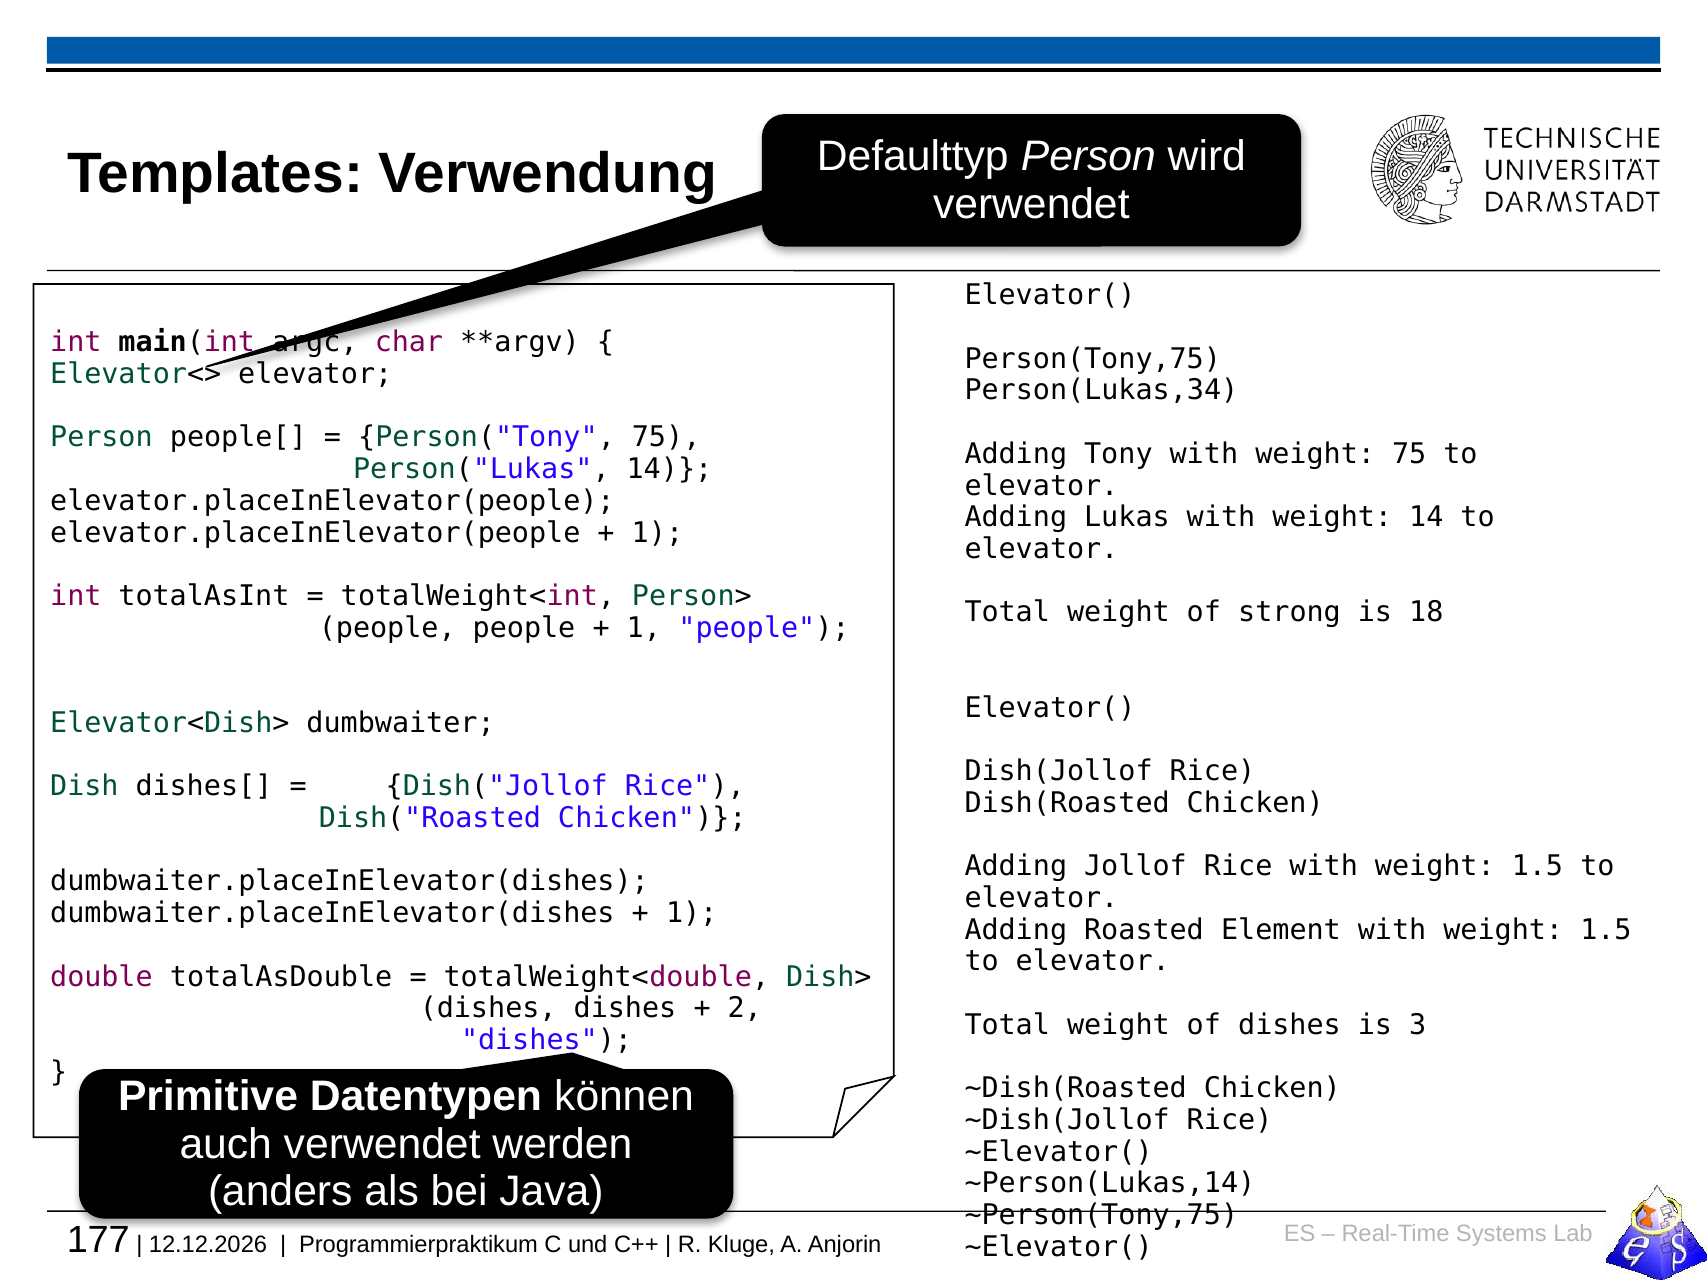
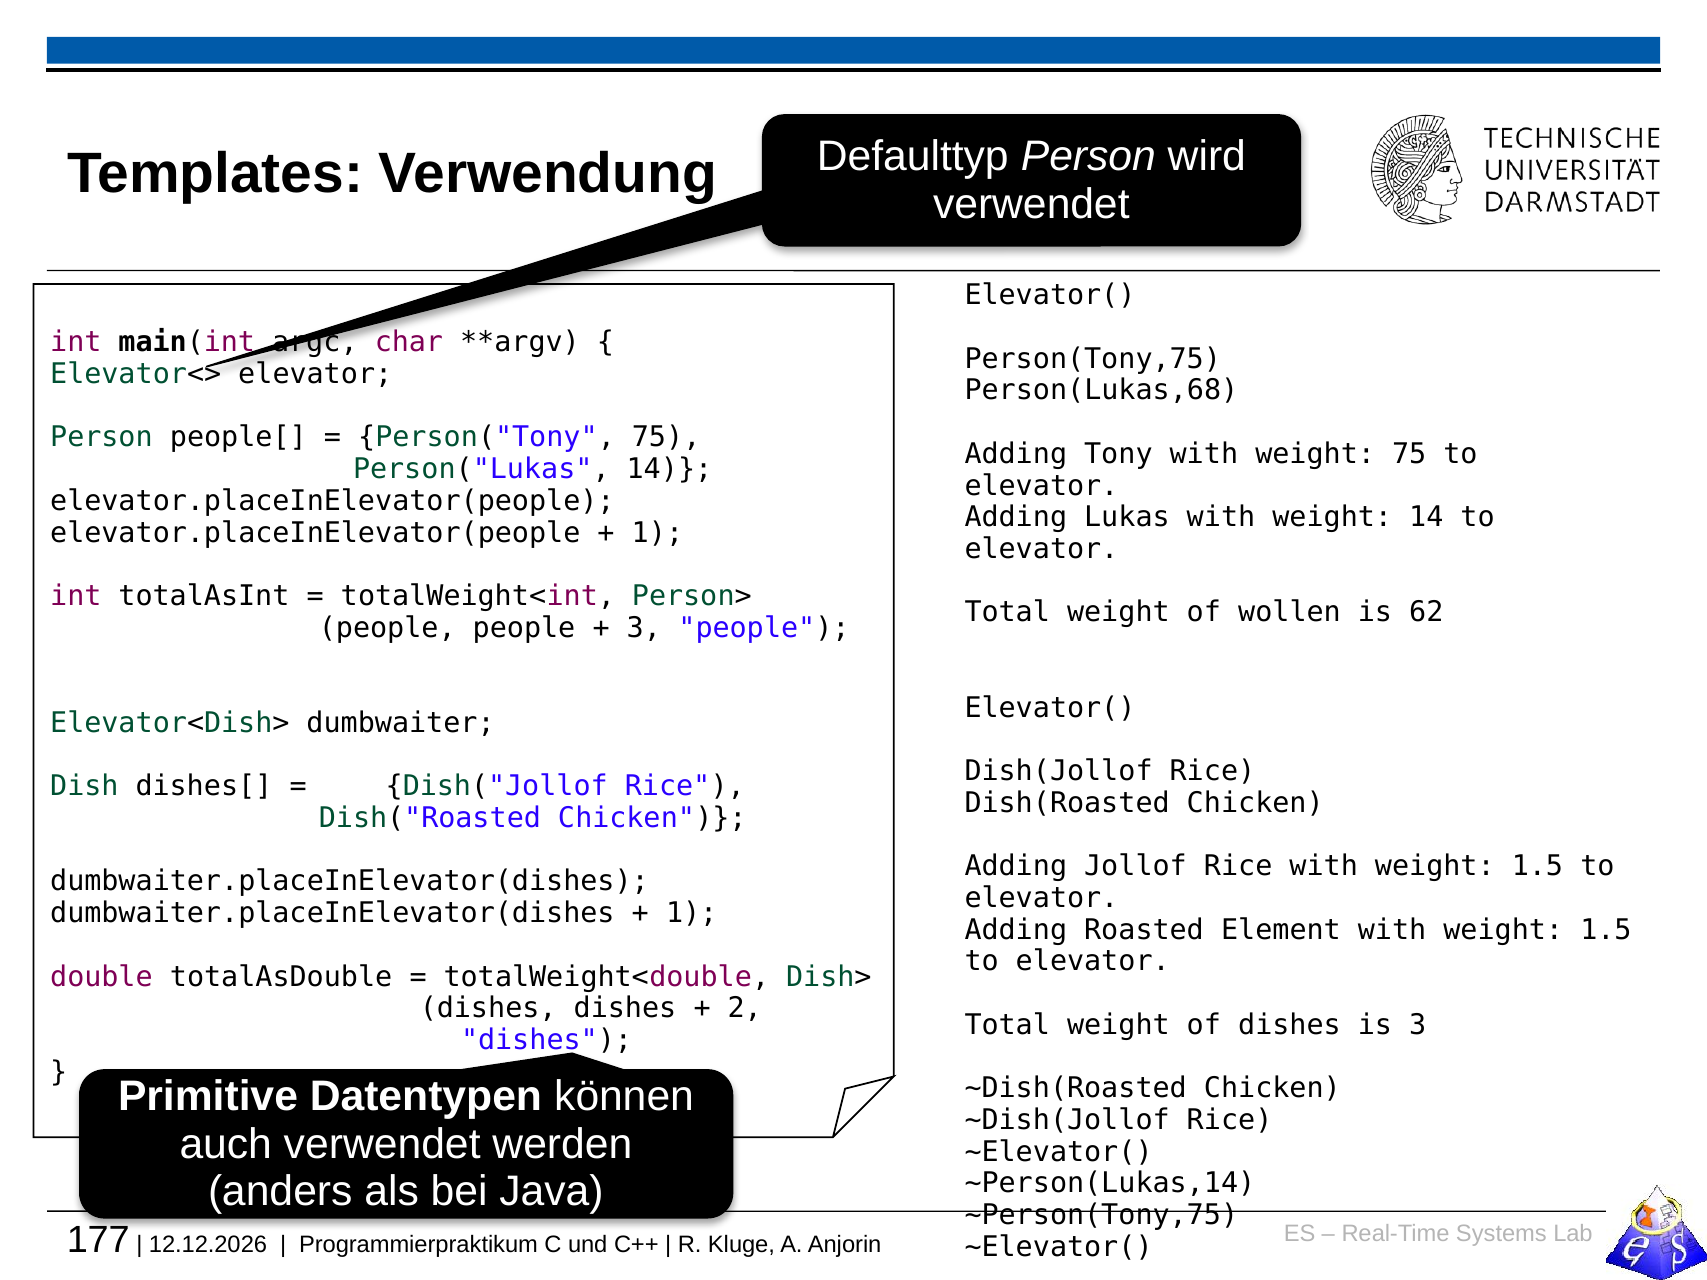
Person(Lukas,34: Person(Lukas,34 -> Person(Lukas,68
strong: strong -> wollen
18: 18 -> 62
1 at (644, 628): 1 -> 3
